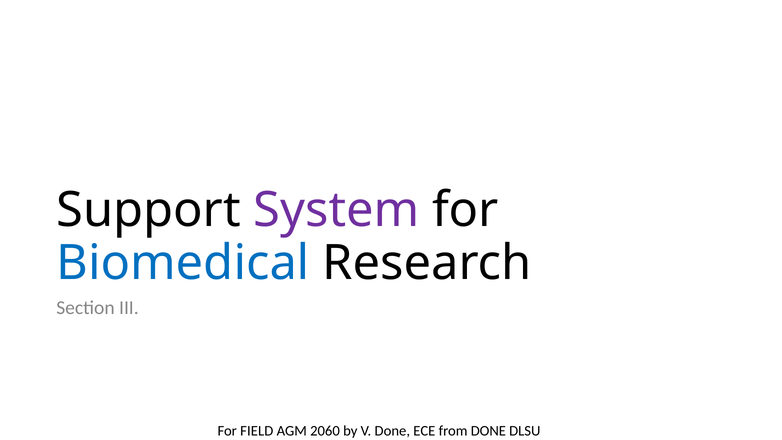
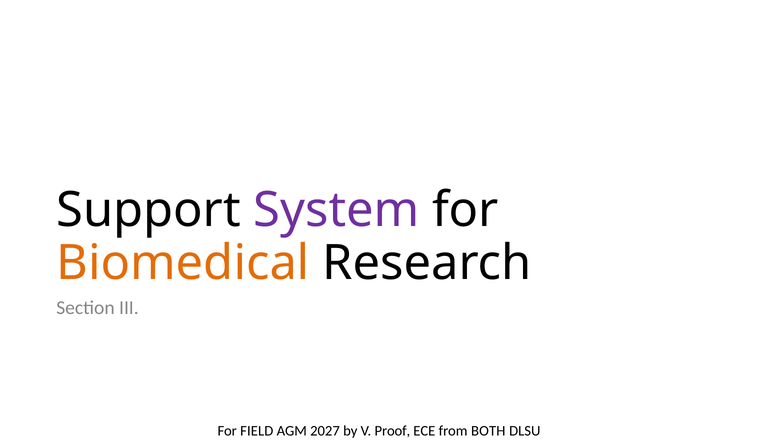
Biomedical colour: blue -> orange
2060: 2060 -> 2027
V Done: Done -> Proof
from DONE: DONE -> BOTH
